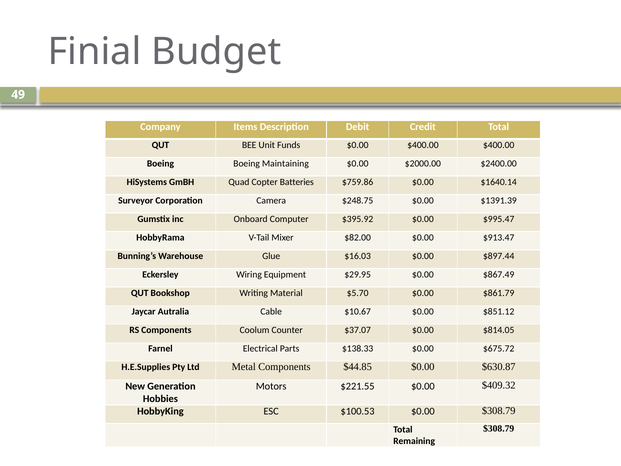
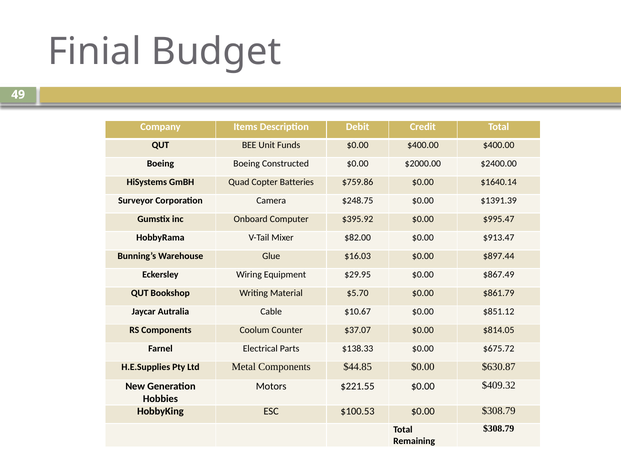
Maintaining: Maintaining -> Constructed
